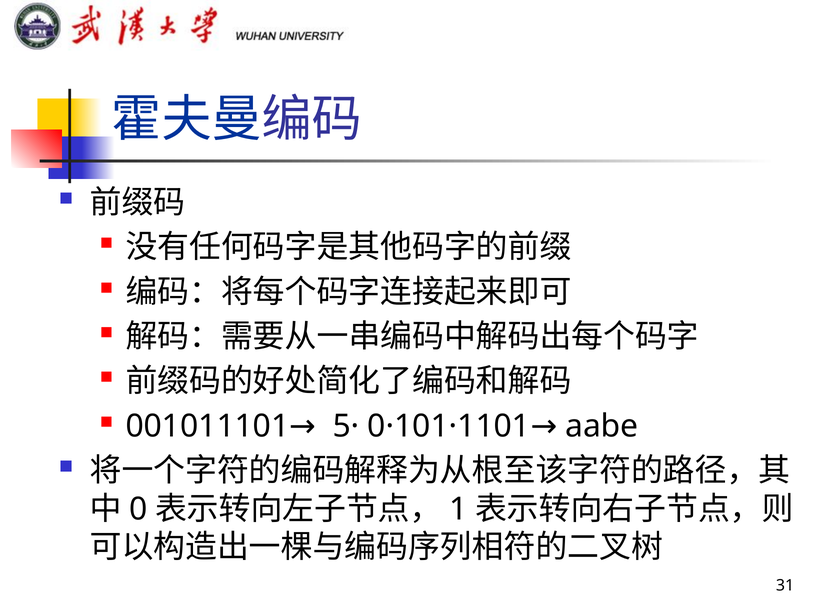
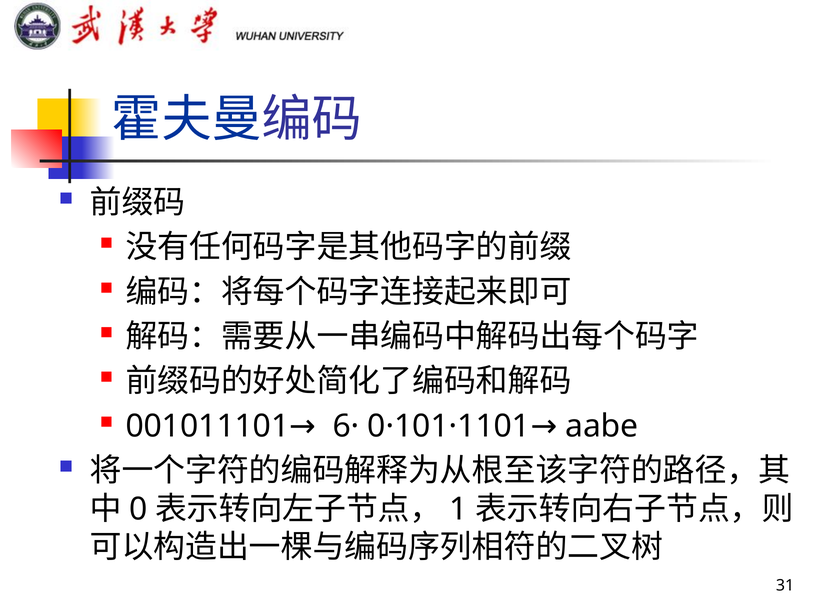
5·: 5· -> 6·
